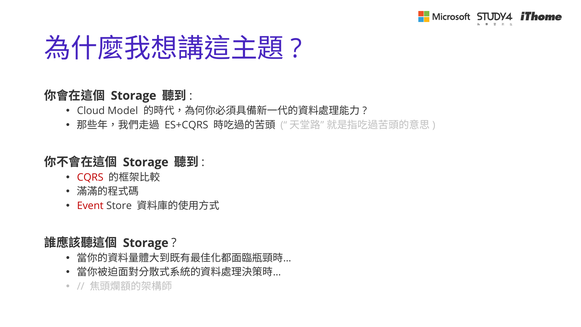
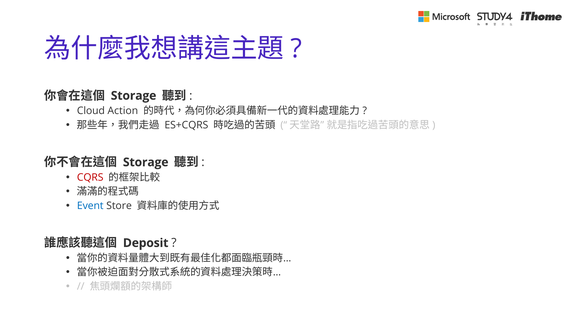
Model: Model -> Action
Event colour: red -> blue
Storage at (146, 243): Storage -> Deposit
